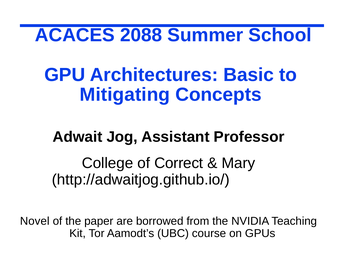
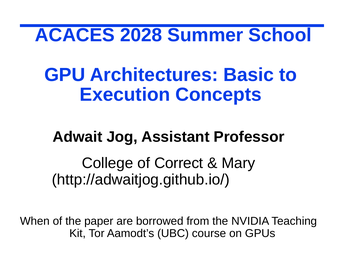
2088: 2088 -> 2028
Mitigating: Mitigating -> Execution
Novel: Novel -> When
